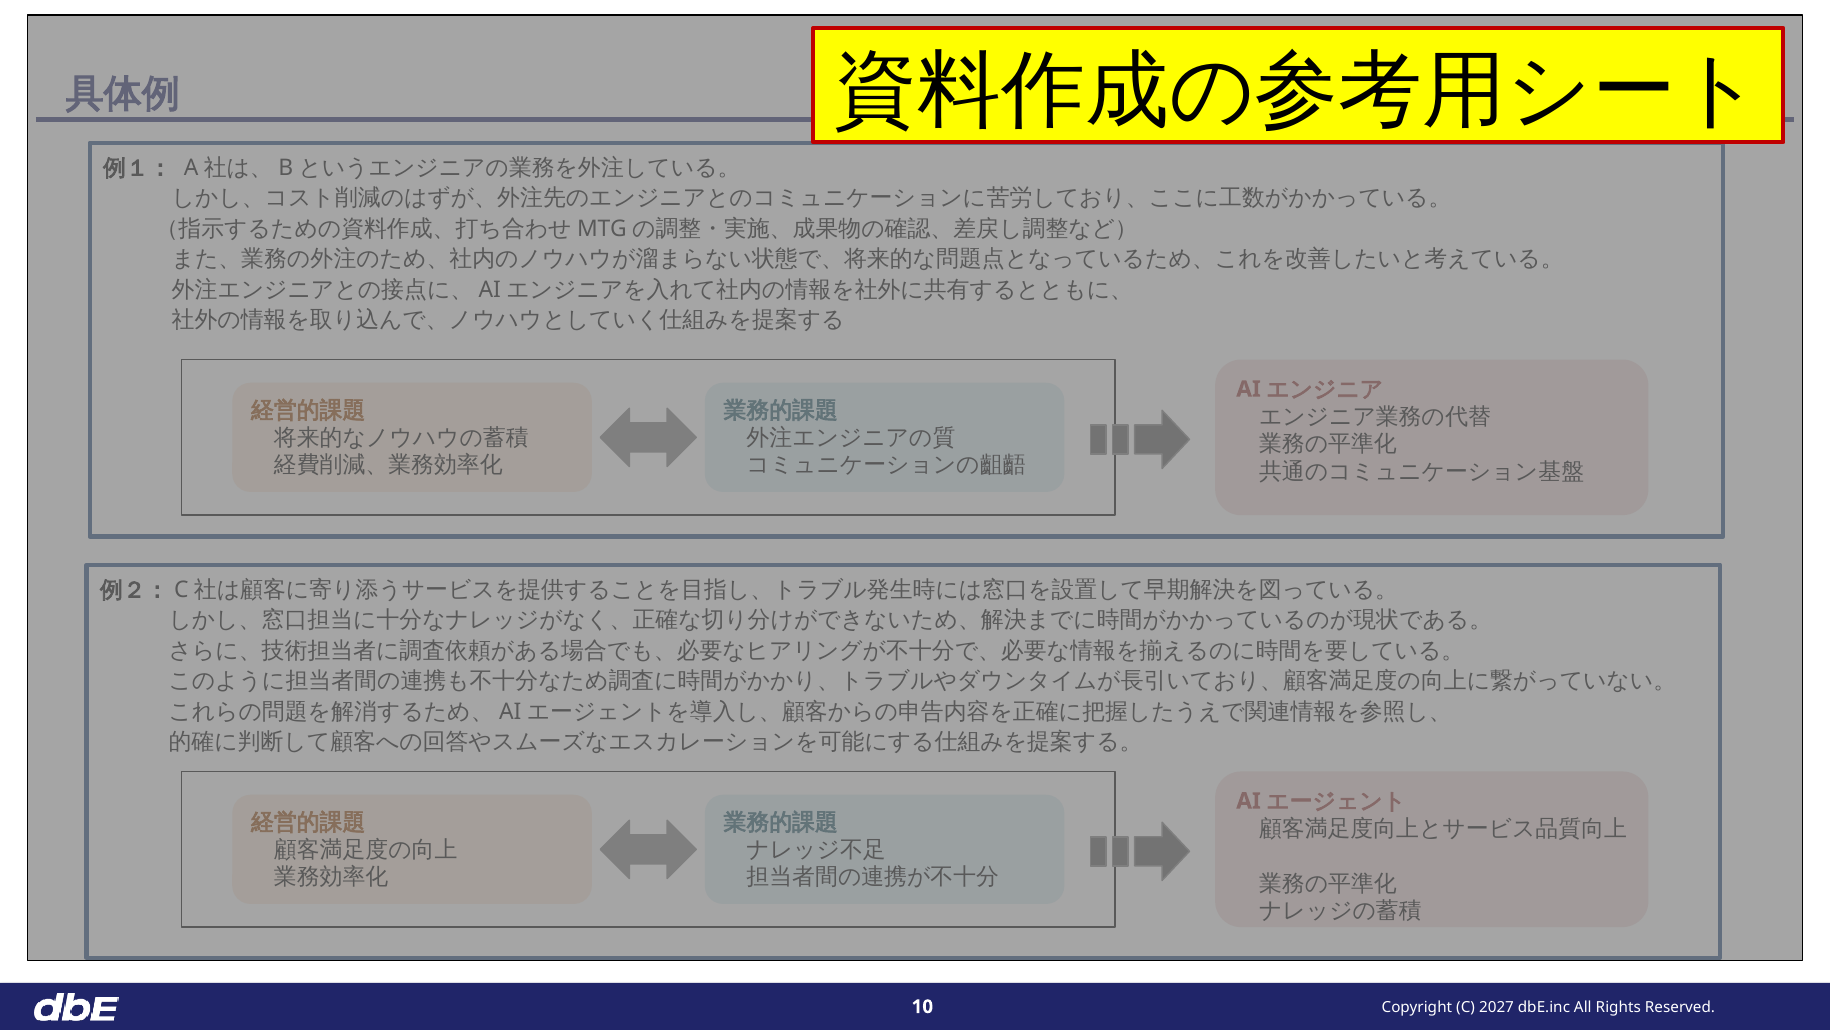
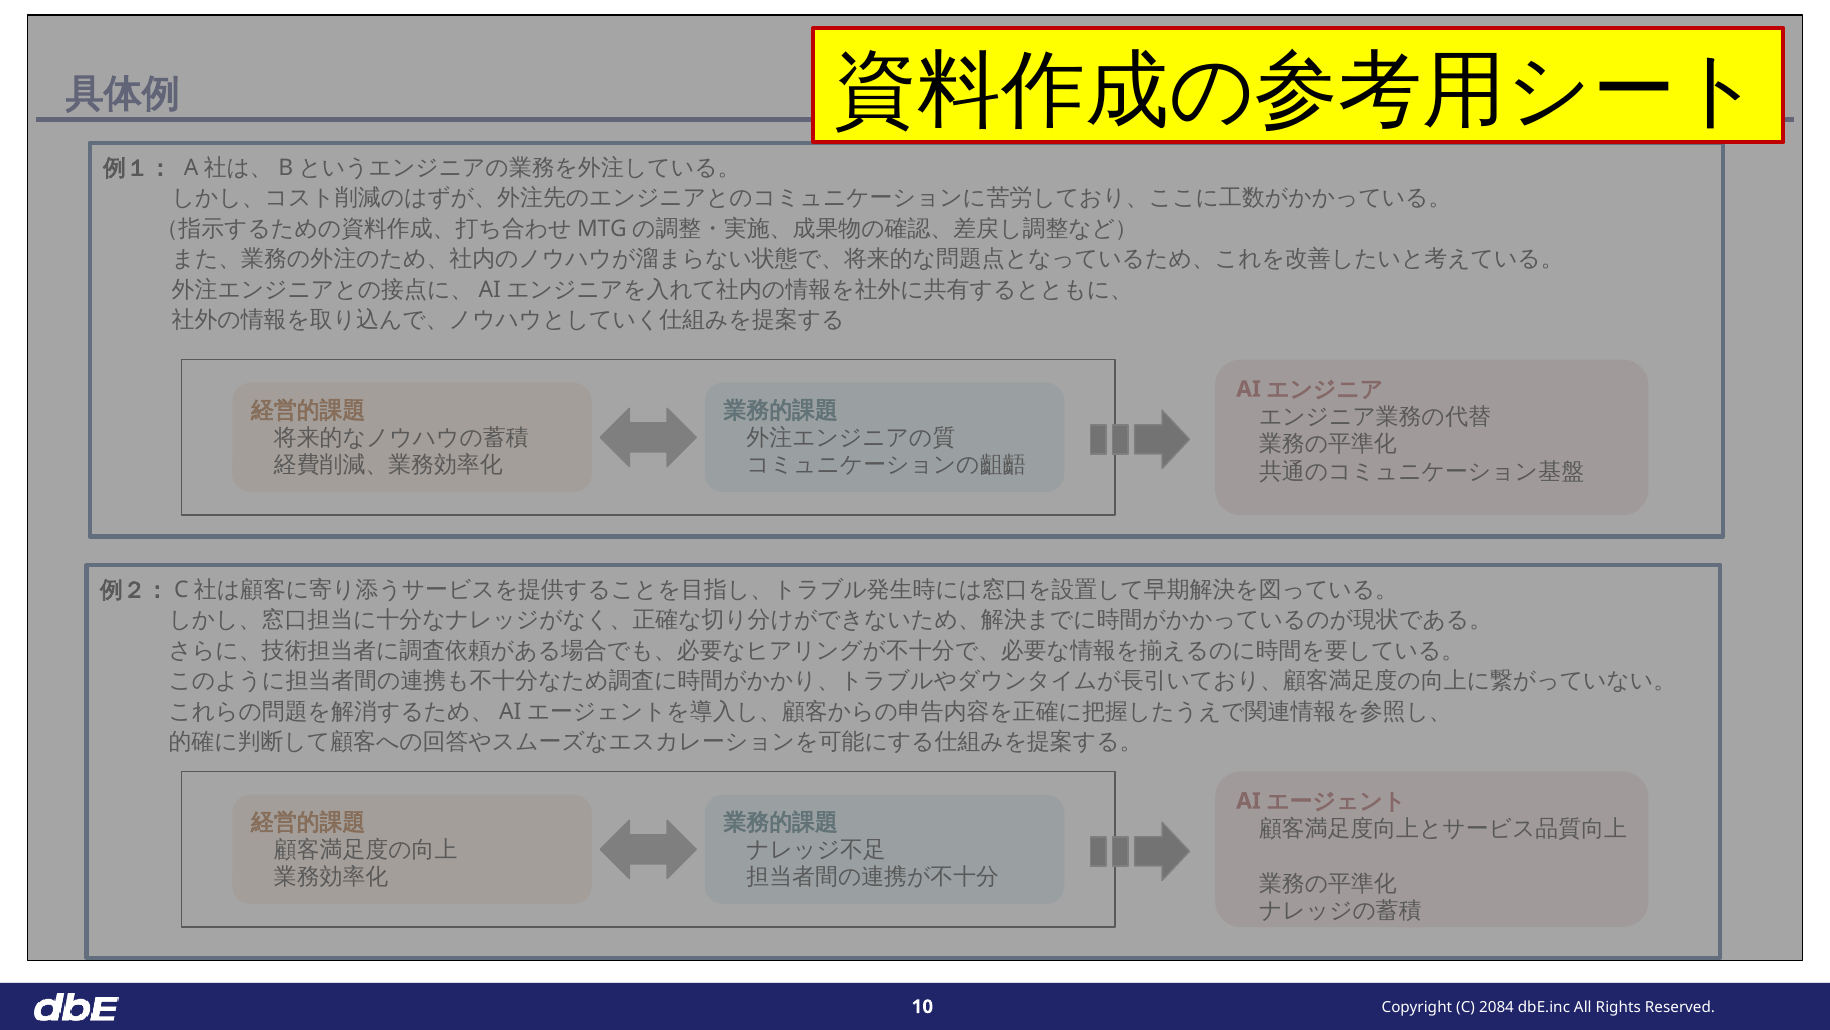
2027: 2027 -> 2084
